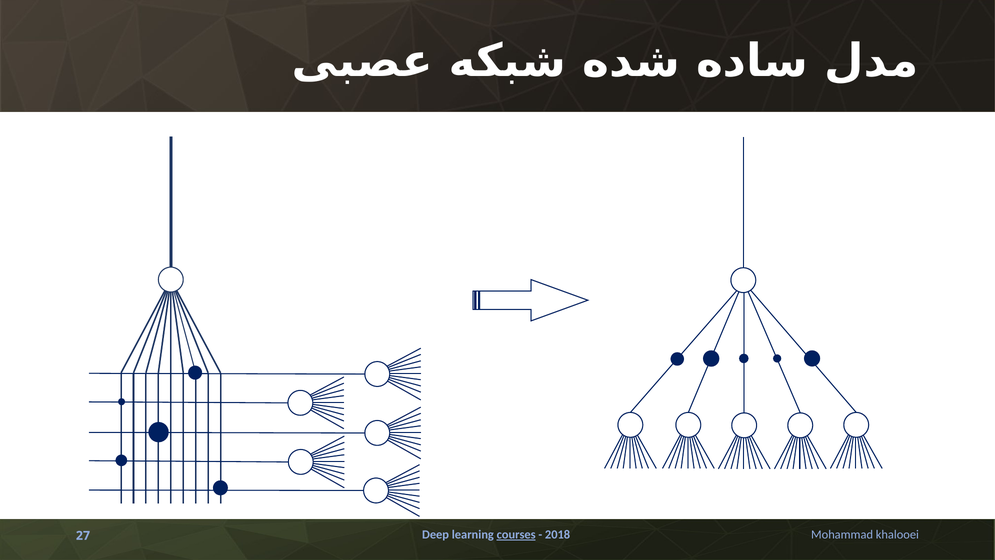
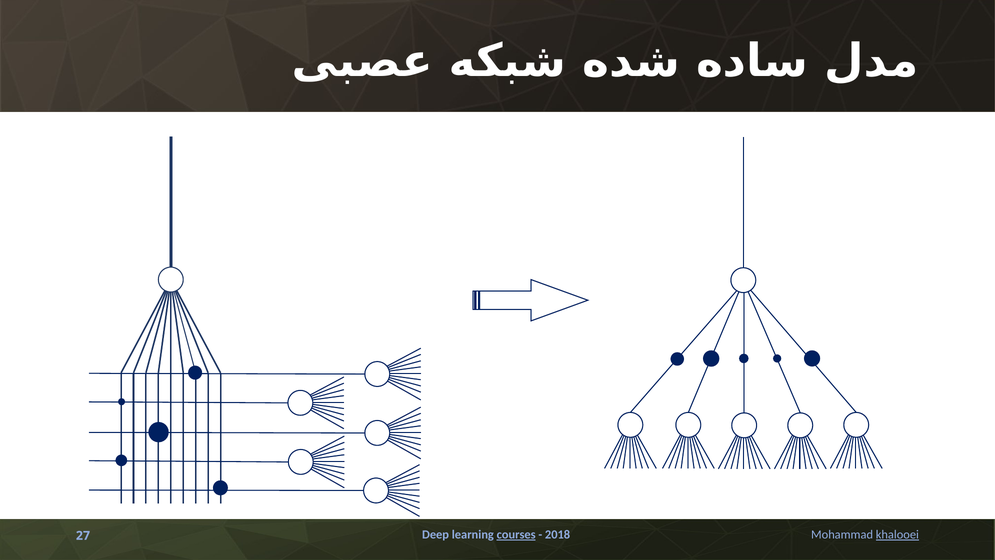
khalooei underline: none -> present
